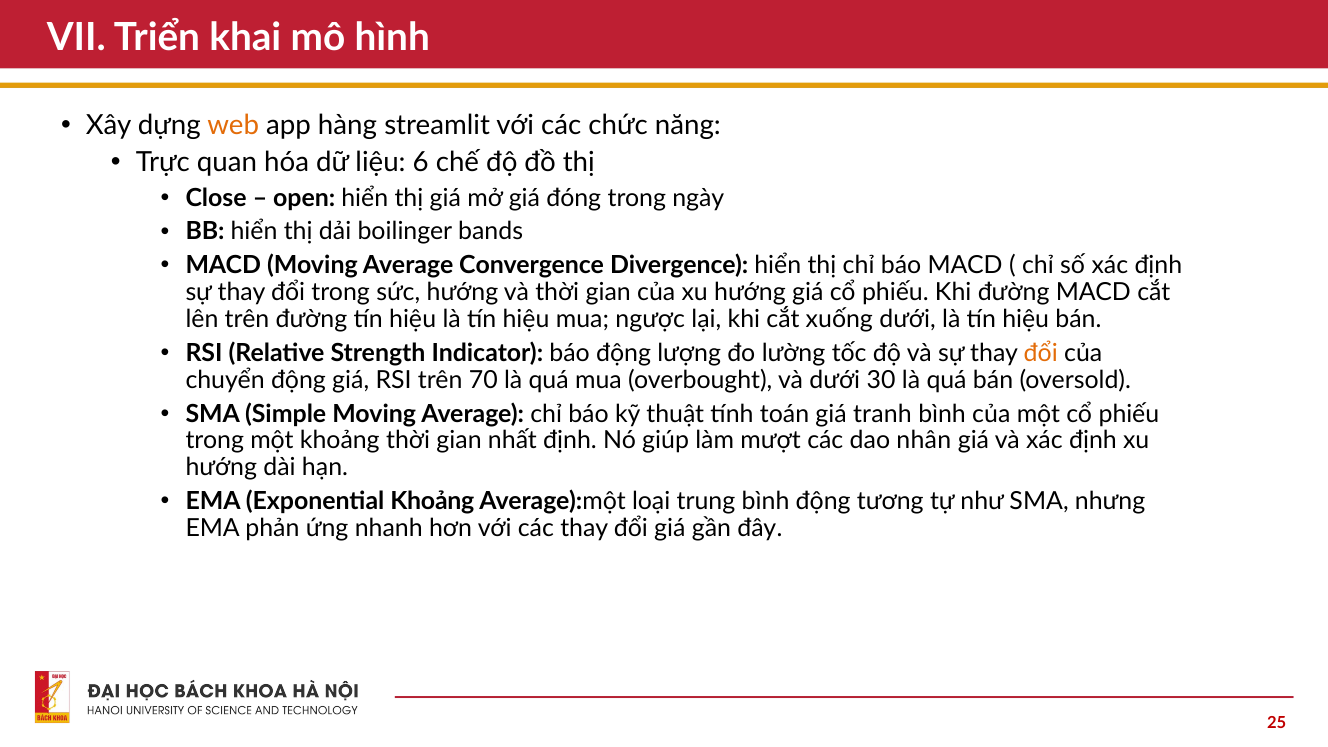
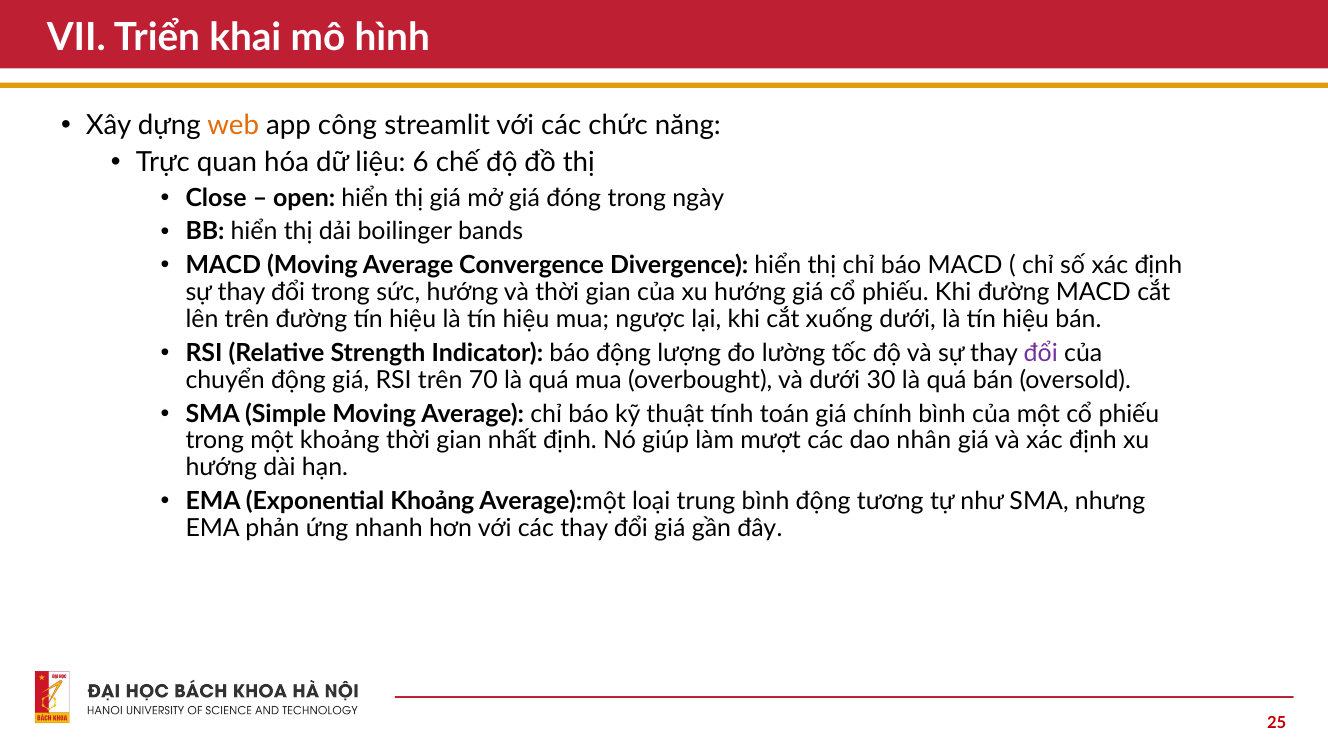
hàng: hàng -> công
đổi at (1041, 353) colour: orange -> purple
tranh: tranh -> chính
